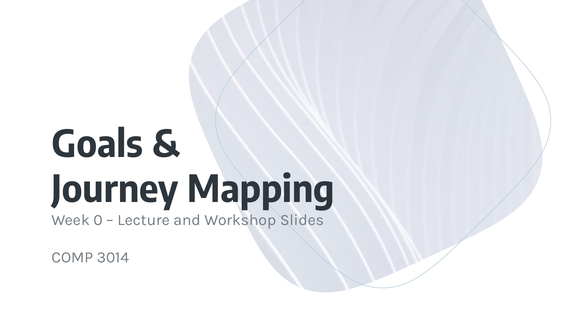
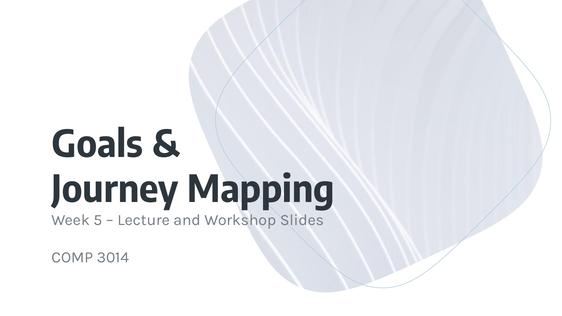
0: 0 -> 5
